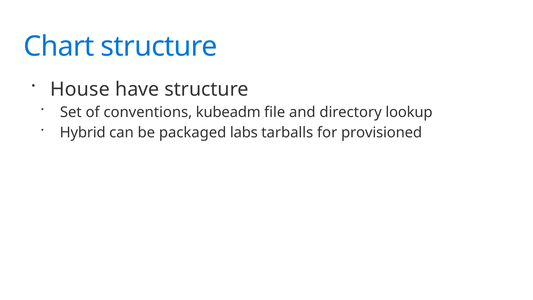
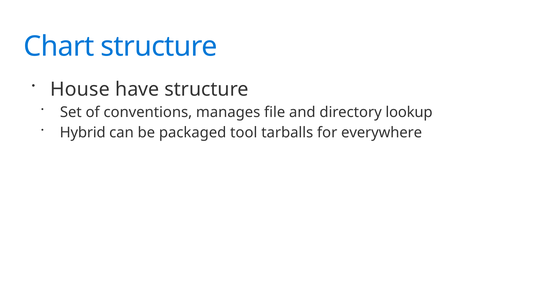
kubeadm: kubeadm -> manages
labs: labs -> tool
provisioned: provisioned -> everywhere
